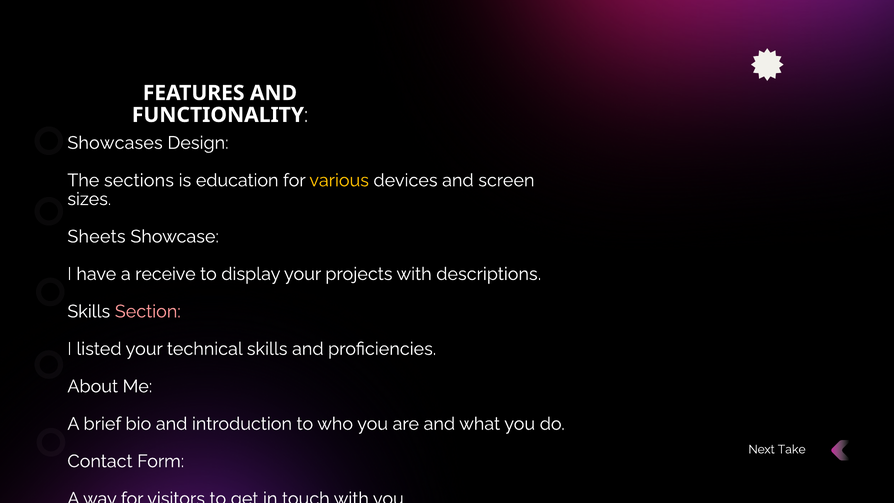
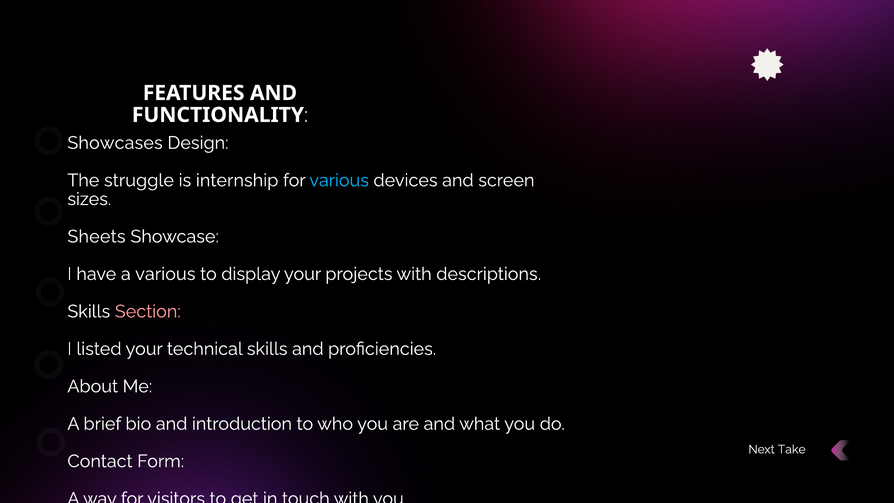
sections: sections -> struggle
education: education -> internship
various at (339, 180) colour: yellow -> light blue
a receive: receive -> various
